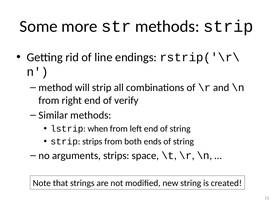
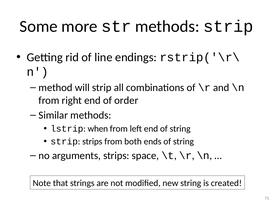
verify: verify -> order
